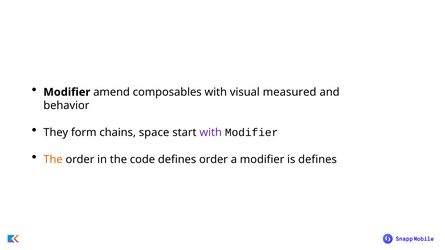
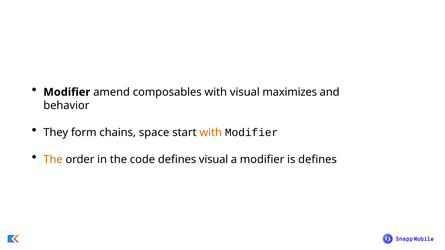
measured: measured -> maximizes
with at (211, 133) colour: purple -> orange
defines order: order -> visual
